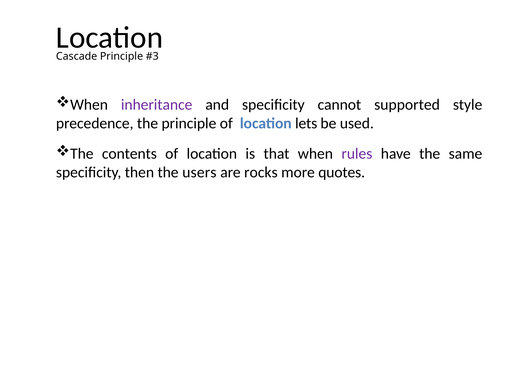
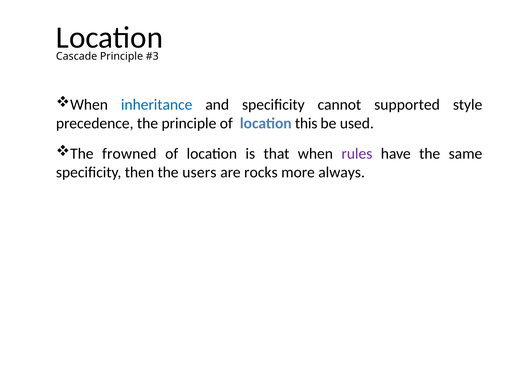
inheritance colour: purple -> blue
lets: lets -> this
contents: contents -> frowned
quotes: quotes -> always
